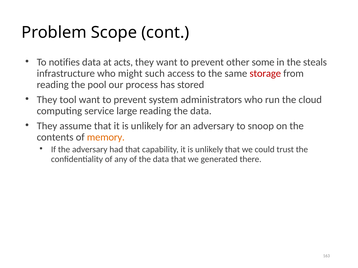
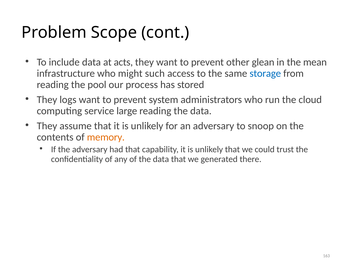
notifies: notifies -> include
some: some -> glean
steals: steals -> mean
storage colour: red -> blue
tool: tool -> logs
